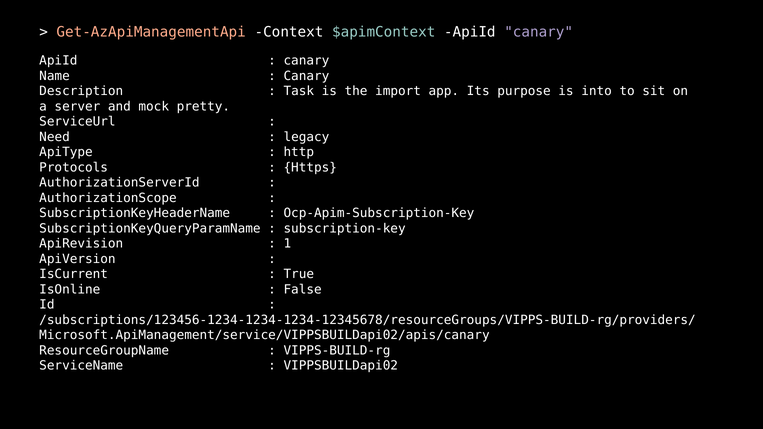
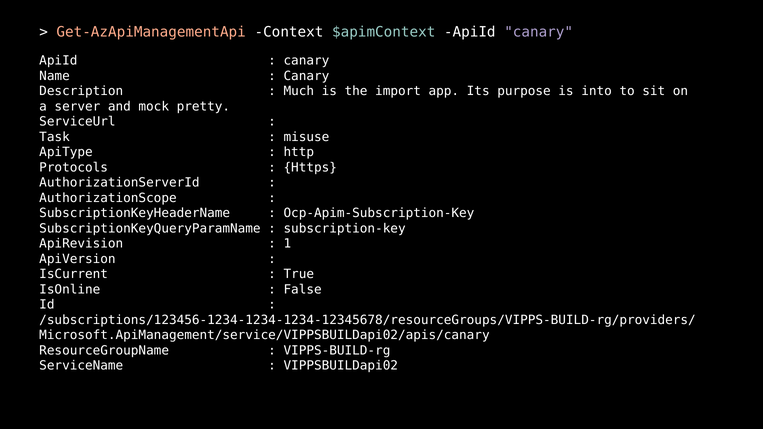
Task: Task -> Much
Need: Need -> Task
legacy: legacy -> misuse
